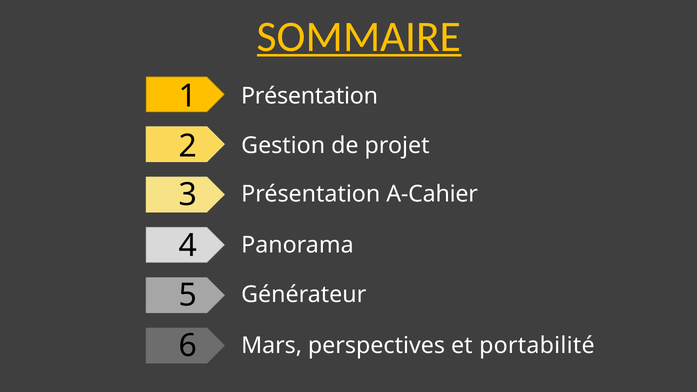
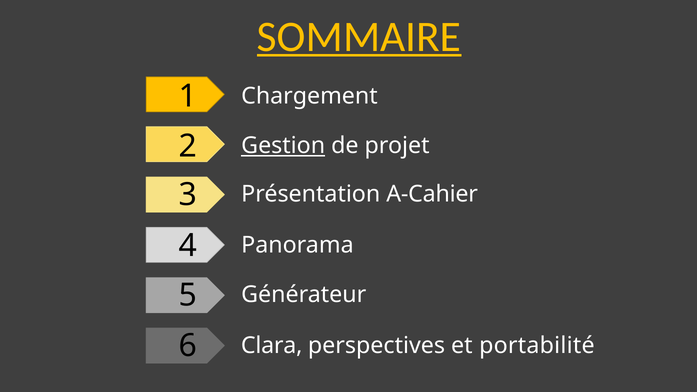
1 Présentation: Présentation -> Chargement
Gestion underline: none -> present
Mars: Mars -> Clara
